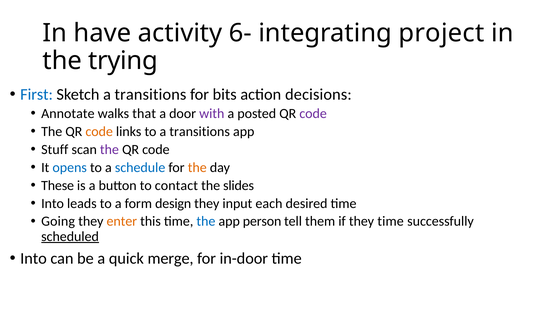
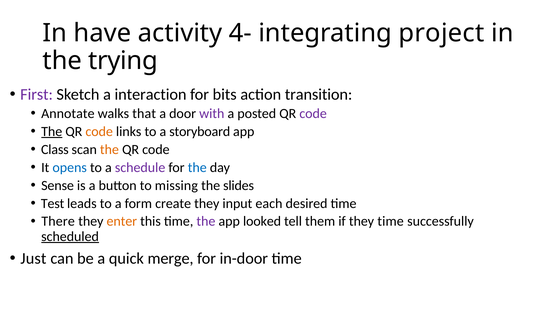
6-: 6- -> 4-
First colour: blue -> purple
Sketch a transitions: transitions -> interaction
decisions: decisions -> transition
The at (52, 132) underline: none -> present
to a transitions: transitions -> storyboard
Stuff: Stuff -> Class
the at (109, 149) colour: purple -> orange
schedule colour: blue -> purple
the at (197, 167) colour: orange -> blue
These: These -> Sense
contact: contact -> missing
Into at (53, 203): Into -> Test
design: design -> create
Going: Going -> There
the at (206, 221) colour: blue -> purple
person: person -> looked
Into at (34, 258): Into -> Just
